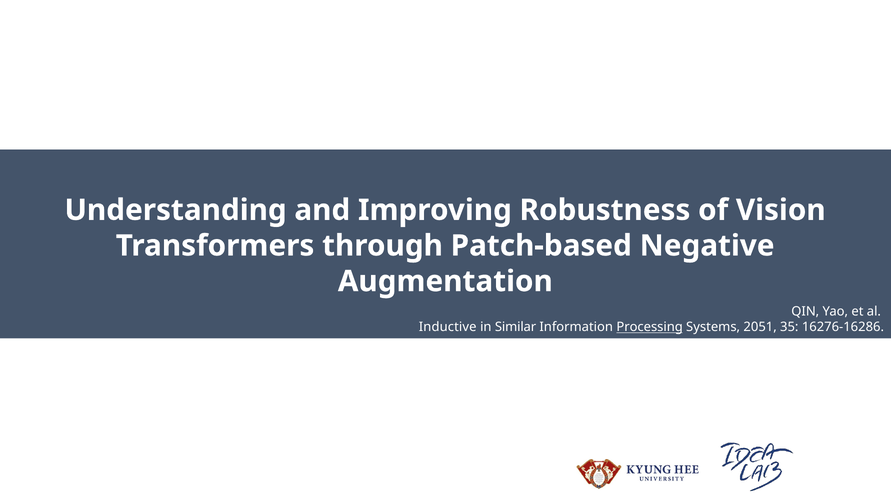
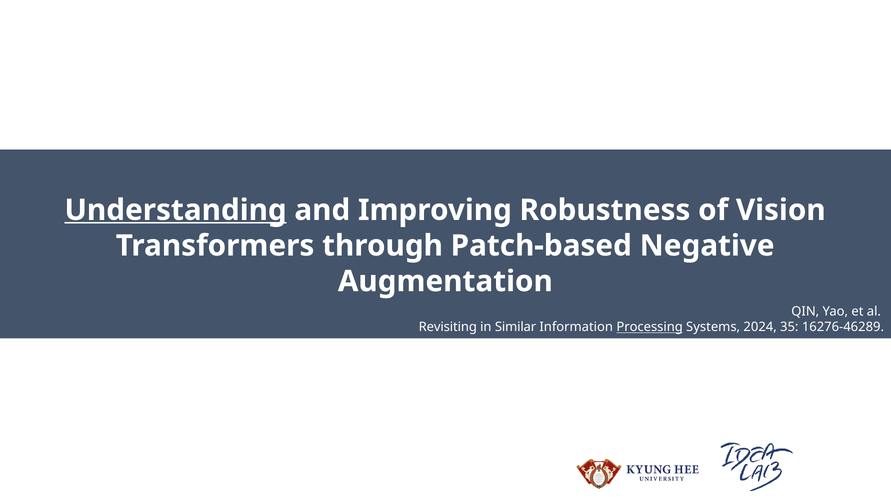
Understanding underline: none -> present
Inductive: Inductive -> Revisiting
2051: 2051 -> 2024
16276-16286: 16276-16286 -> 16276-46289
